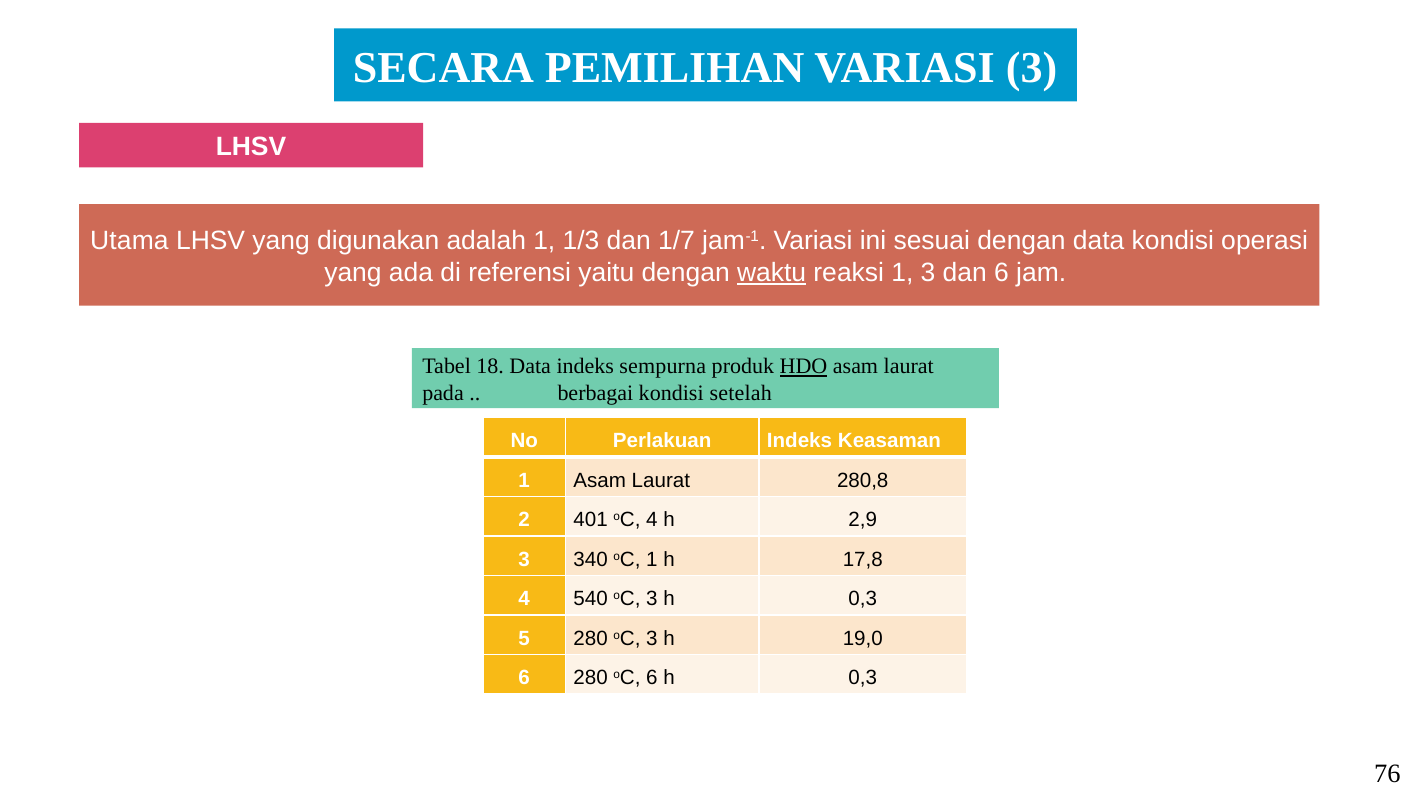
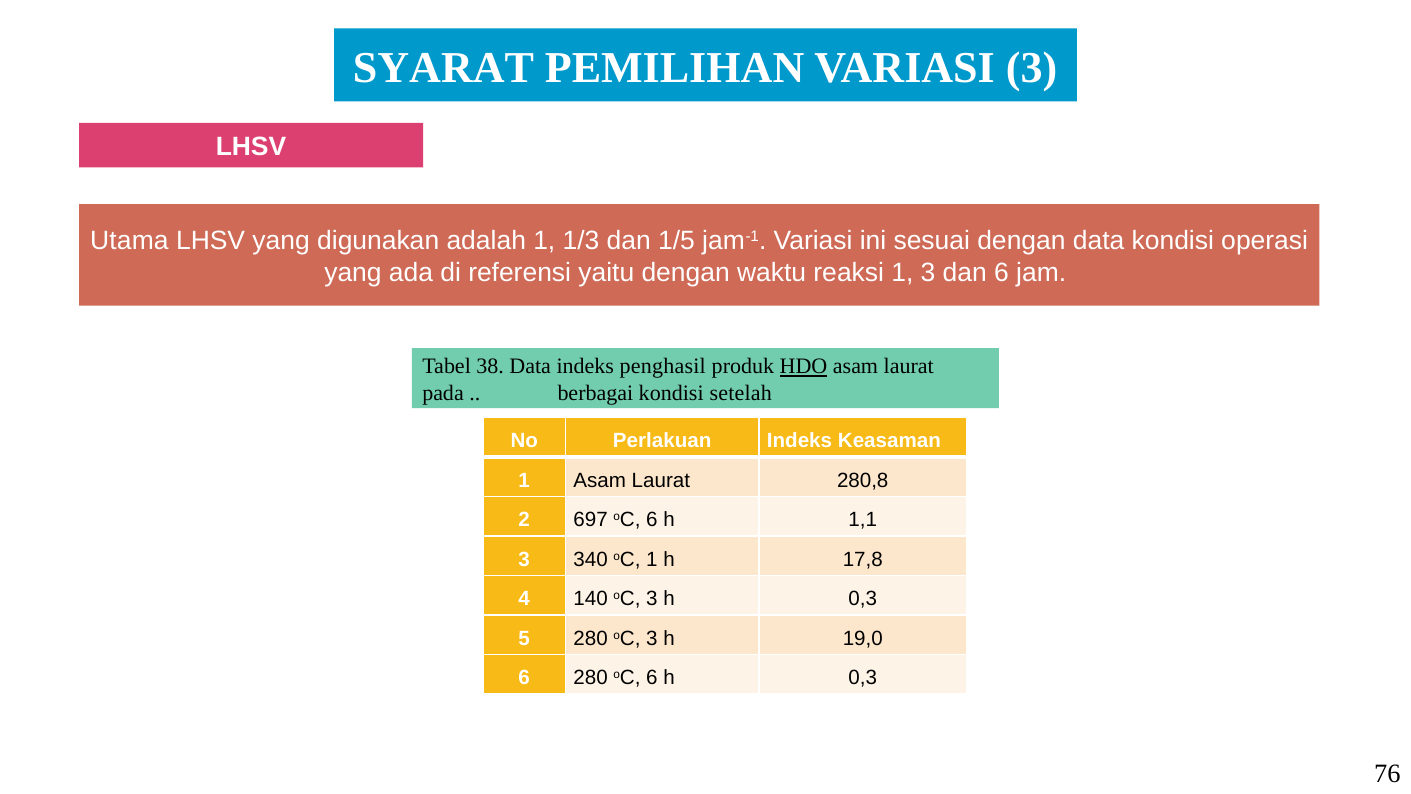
SECARA: SECARA -> SYARAT
1/7: 1/7 -> 1/5
waktu underline: present -> none
18: 18 -> 38
sempurna: sempurna -> penghasil
401: 401 -> 697
4 at (652, 520): 4 -> 6
2,9: 2,9 -> 1,1
540: 540 -> 140
